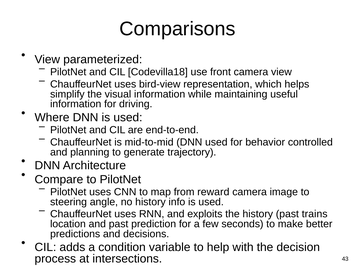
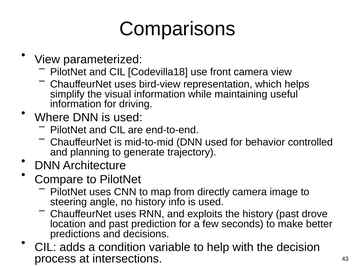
reward: reward -> directly
trains: trains -> drove
